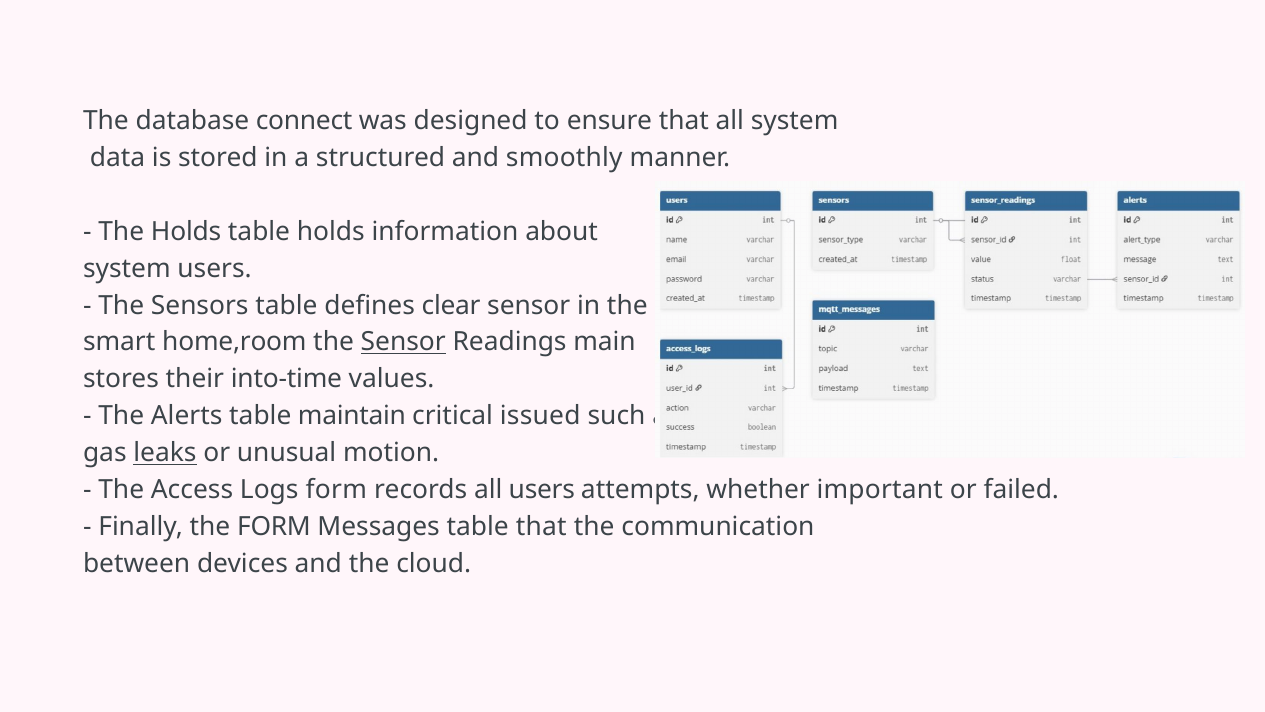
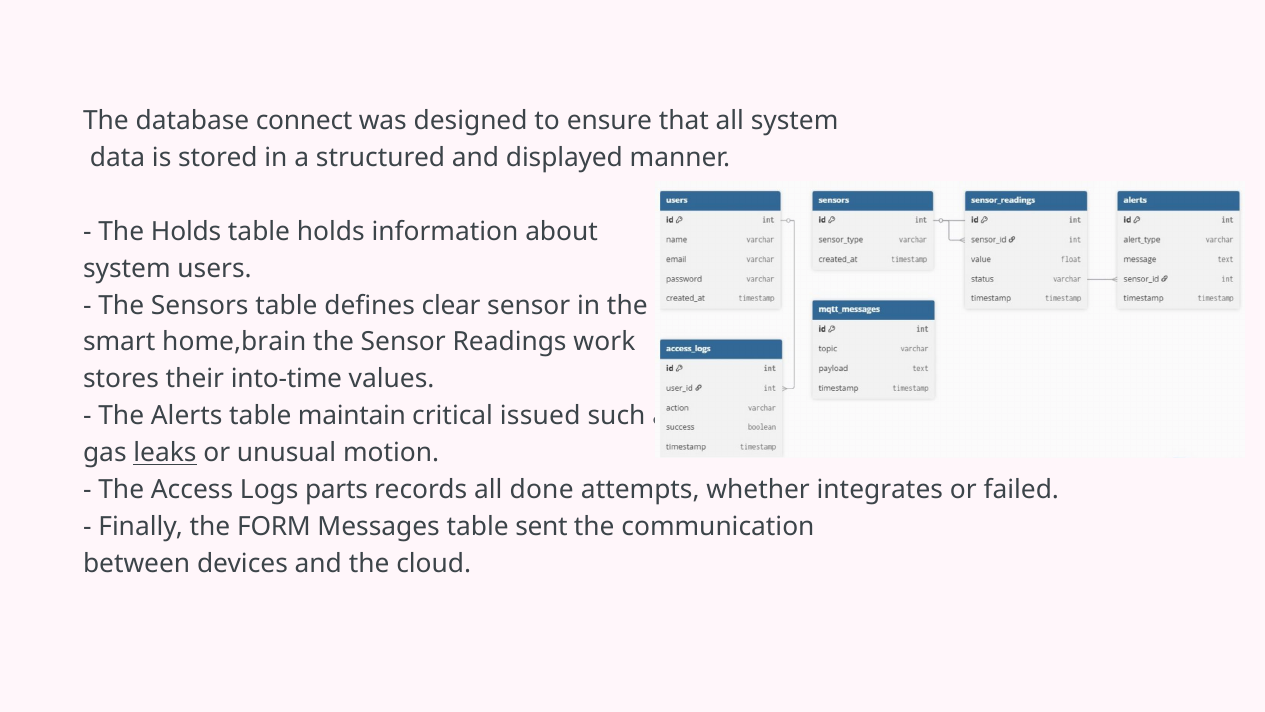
smoothly: smoothly -> displayed
home,room: home,room -> home,brain
Sensor at (403, 342) underline: present -> none
main: main -> work
Logs form: form -> parts
all users: users -> done
important: important -> integrates
table that: that -> sent
